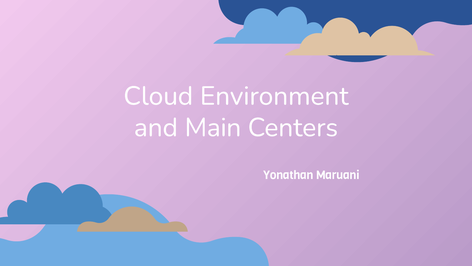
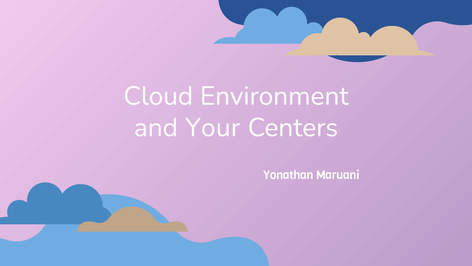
Main: Main -> Your
